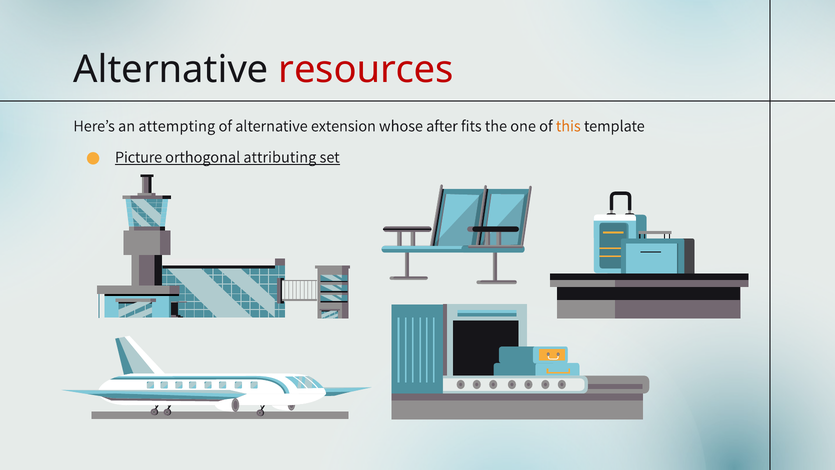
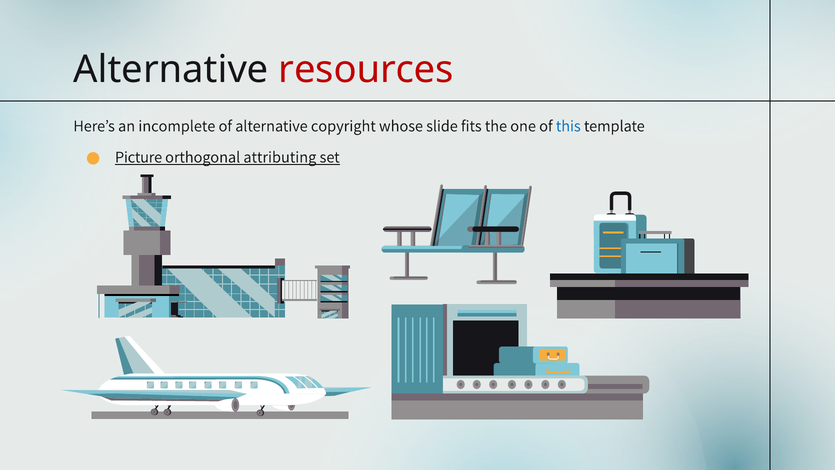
attempting: attempting -> incomplete
extension: extension -> copyright
after: after -> slide
this colour: orange -> blue
